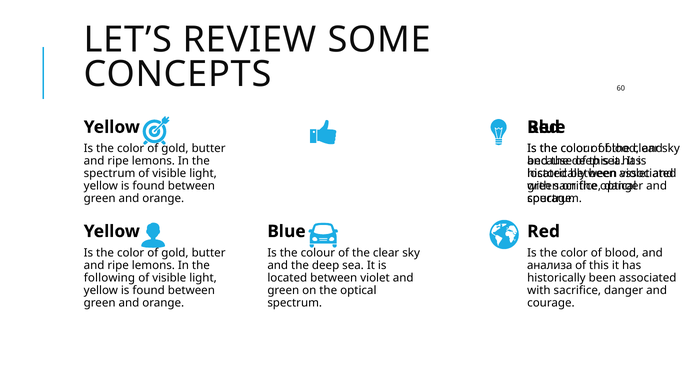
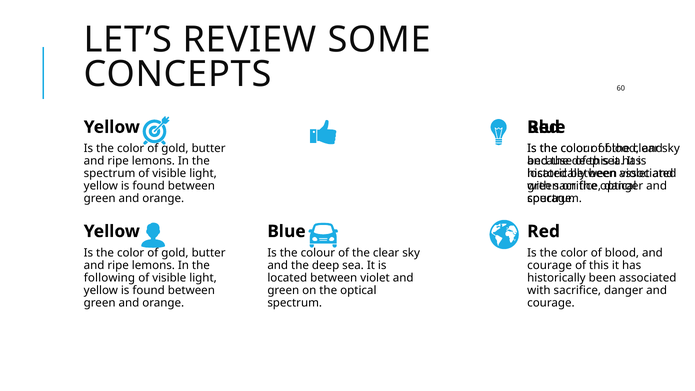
анализа at (550, 265): анализа -> courage
